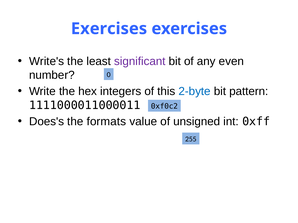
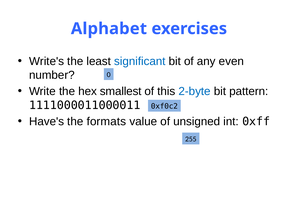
Exercises at (109, 29): Exercises -> Alphabet
significant colour: purple -> blue
integers: integers -> smallest
Does's: Does's -> Have's
